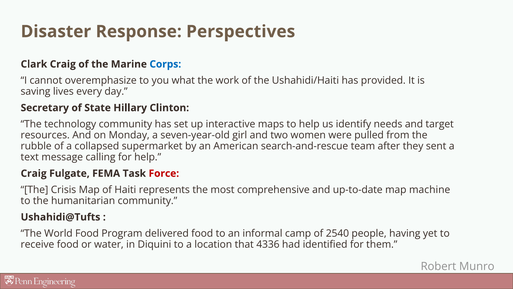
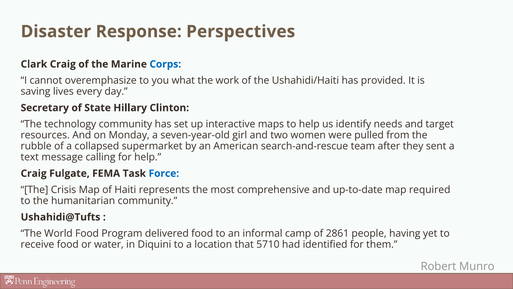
Force colour: red -> blue
machine: machine -> required
2540: 2540 -> 2861
4336: 4336 -> 5710
